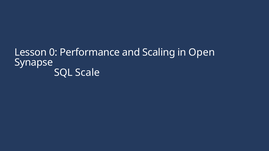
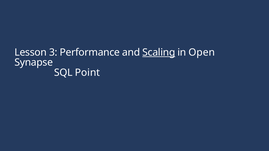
0: 0 -> 3
Scaling underline: none -> present
Scale: Scale -> Point
